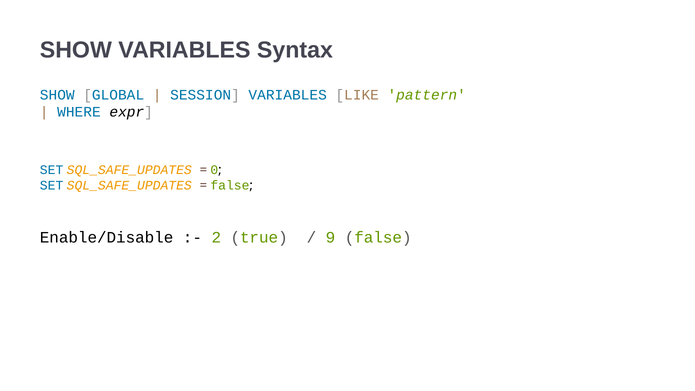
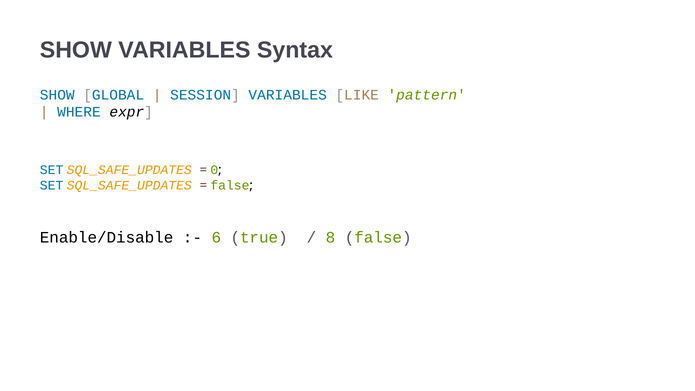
2: 2 -> 6
9: 9 -> 8
